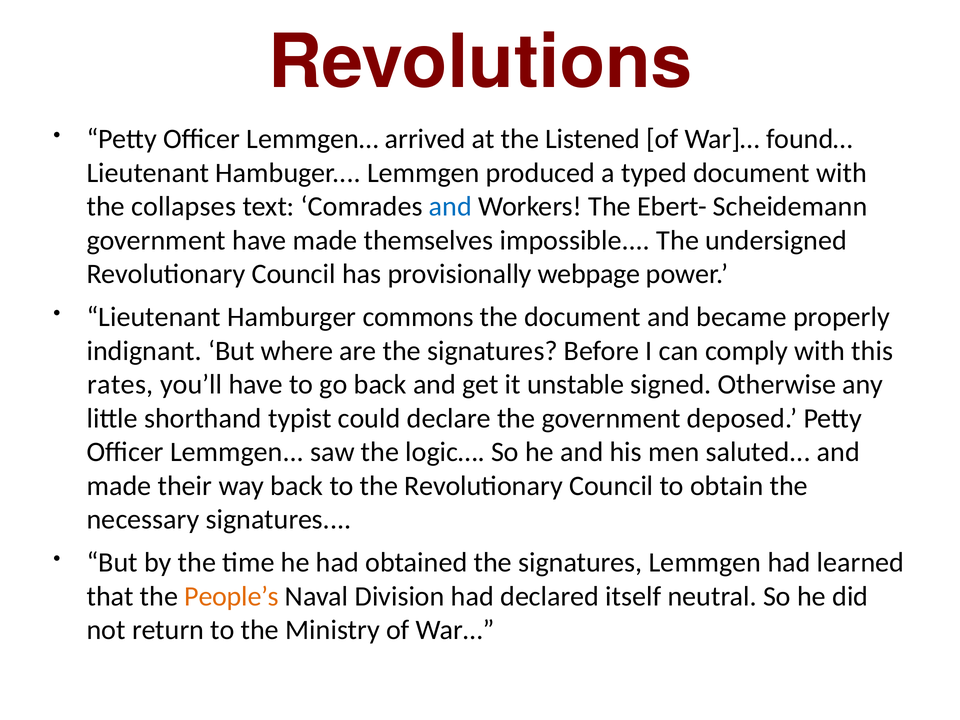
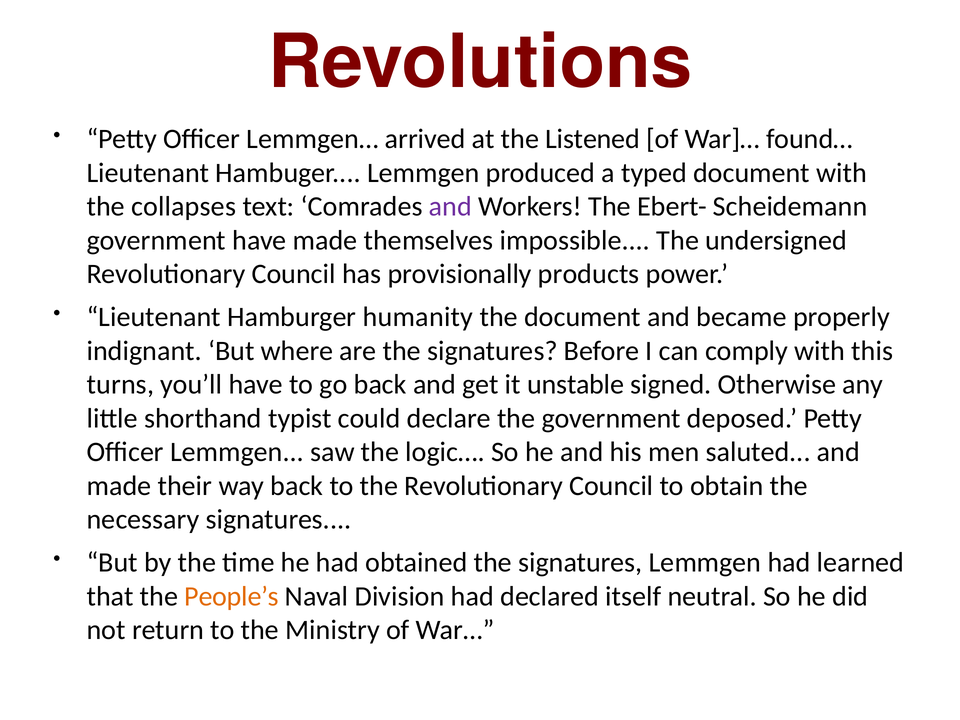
and at (450, 207) colour: blue -> purple
webpage: webpage -> products
commons: commons -> humanity
rates: rates -> turns
